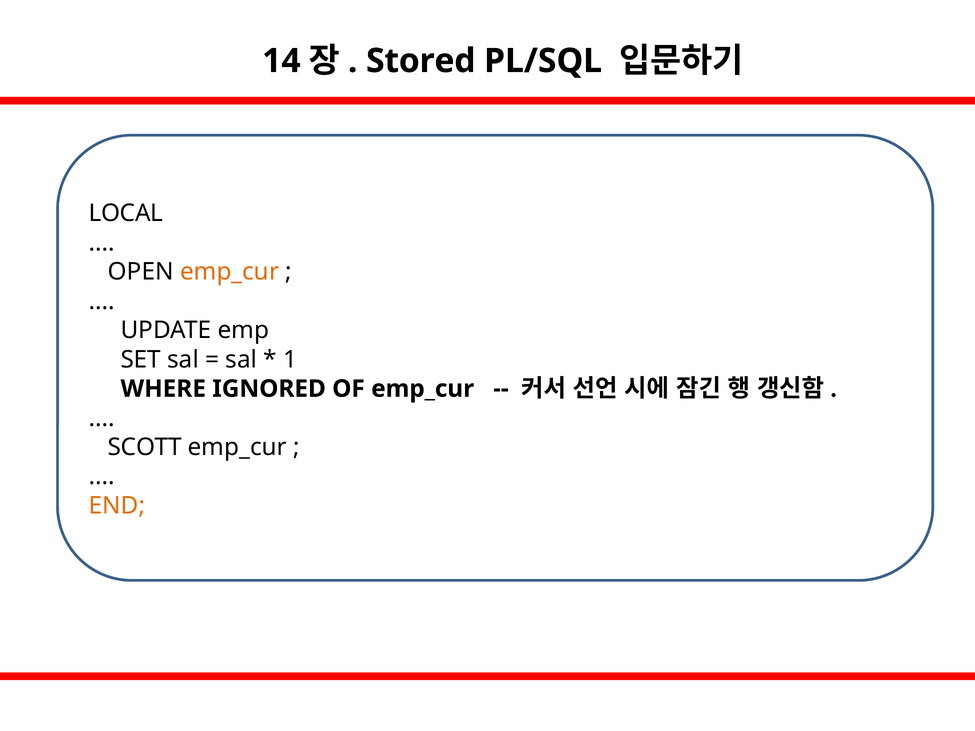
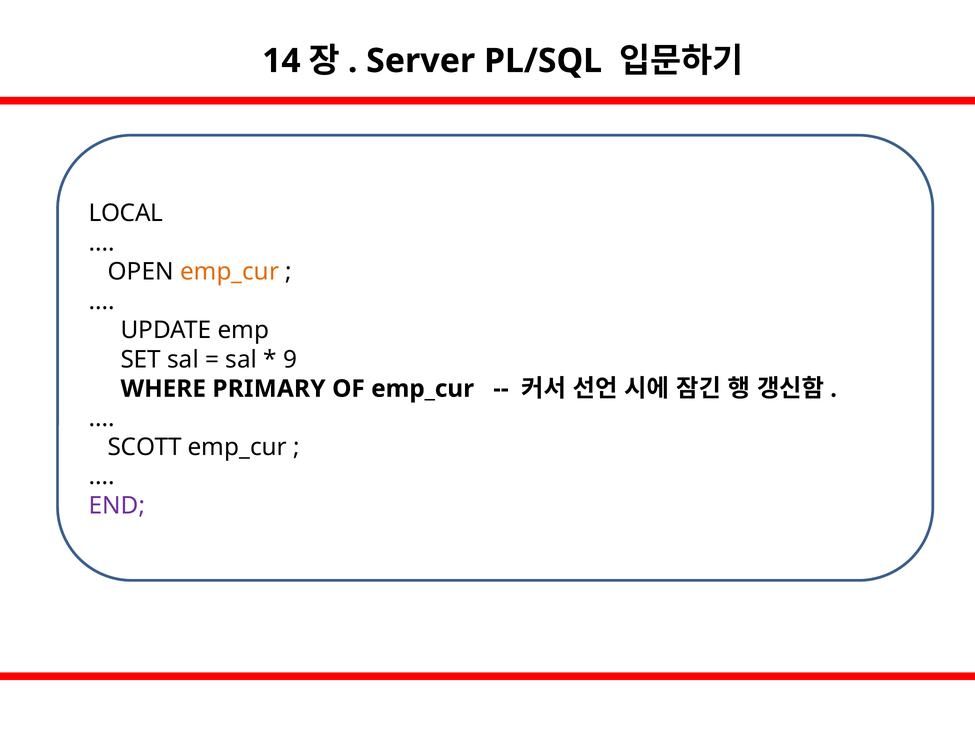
Stored: Stored -> Server
1: 1 -> 9
IGNORED: IGNORED -> PRIMARY
END colour: orange -> purple
